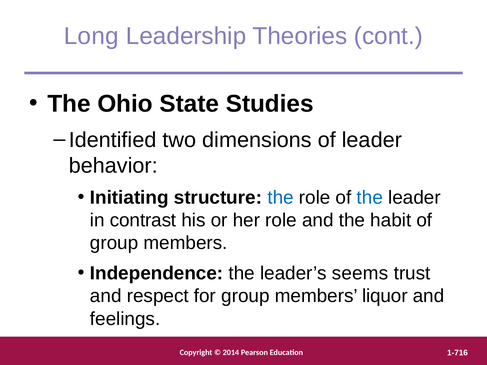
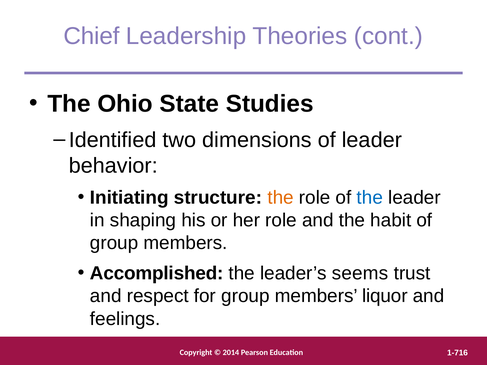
Long: Long -> Chief
the at (281, 198) colour: blue -> orange
contrast: contrast -> shaping
Independence: Independence -> Accomplished
